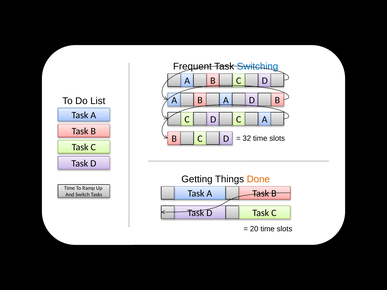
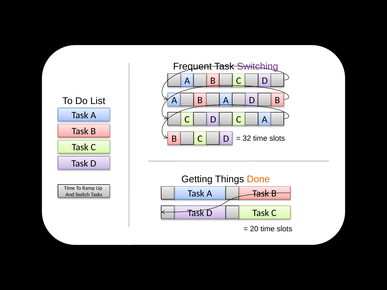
Switching colour: blue -> purple
